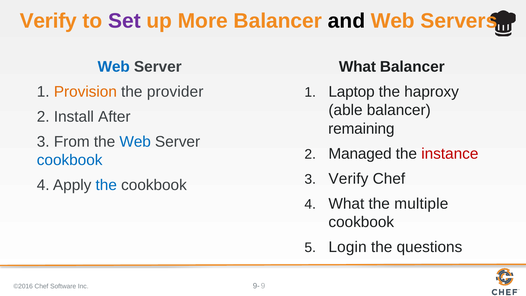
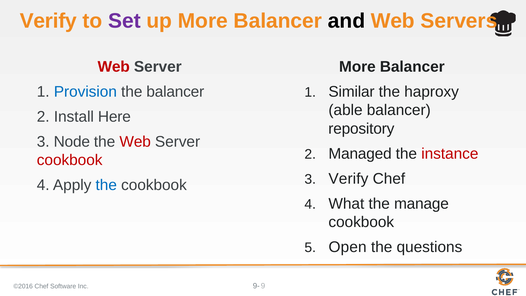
Web at (114, 67) colour: blue -> red
What at (357, 67): What -> More
Provision colour: orange -> blue
the provider: provider -> balancer
Laptop: Laptop -> Similar
After: After -> Here
remaining: remaining -> repository
From: From -> Node
Web at (135, 142) colour: blue -> red
cookbook at (70, 160) colour: blue -> red
multiple: multiple -> manage
Login: Login -> Open
